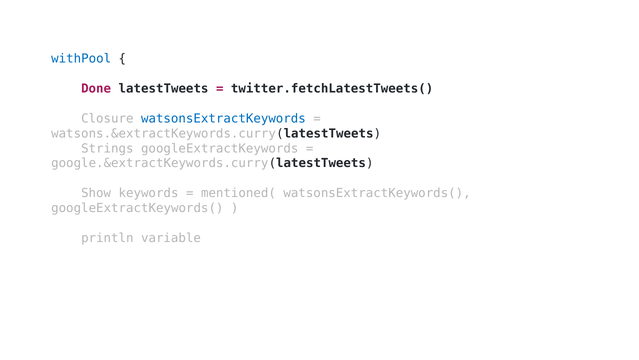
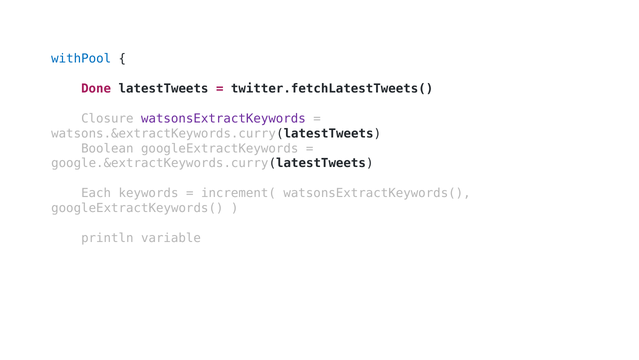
watsonsExtractKeywords colour: blue -> purple
Strings: Strings -> Boolean
Show: Show -> Each
mentioned(: mentioned( -> increment(
